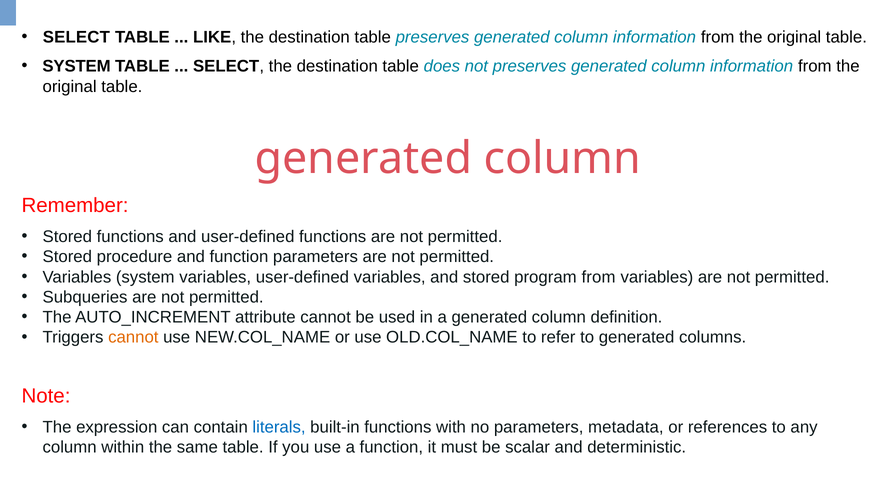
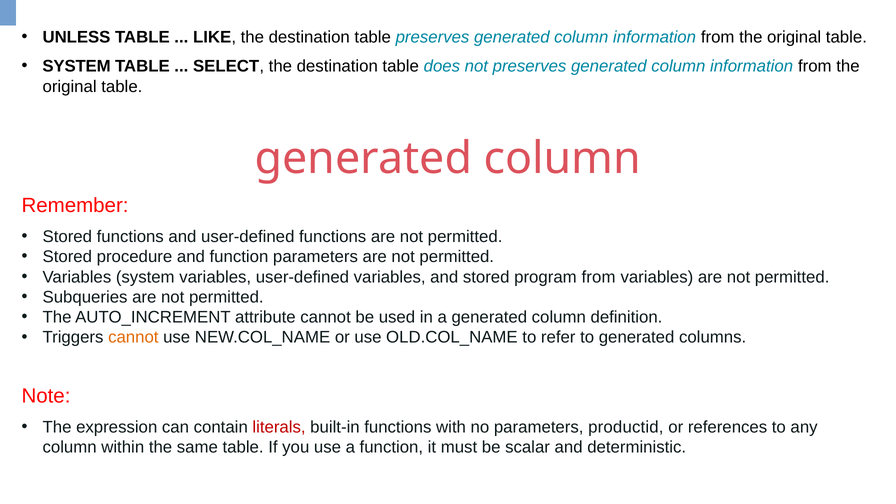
SELECT at (76, 37): SELECT -> UNLESS
literals colour: blue -> red
metadata: metadata -> productid
